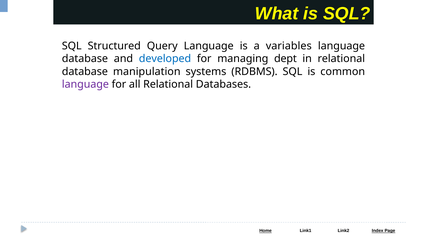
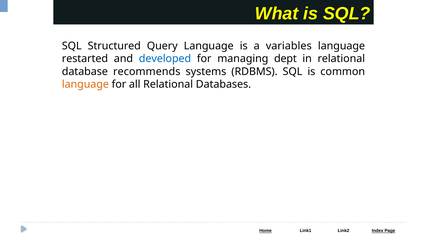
database at (85, 59): database -> restarted
manipulation: manipulation -> recommends
language at (85, 84) colour: purple -> orange
